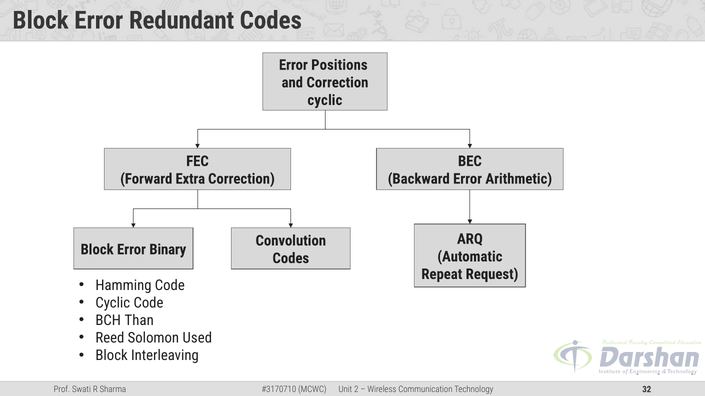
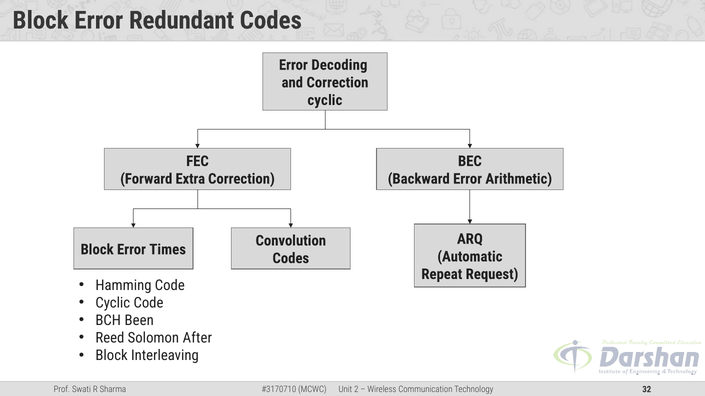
Positions: Positions -> Decoding
Binary: Binary -> Times
Than: Than -> Been
Used: Used -> After
